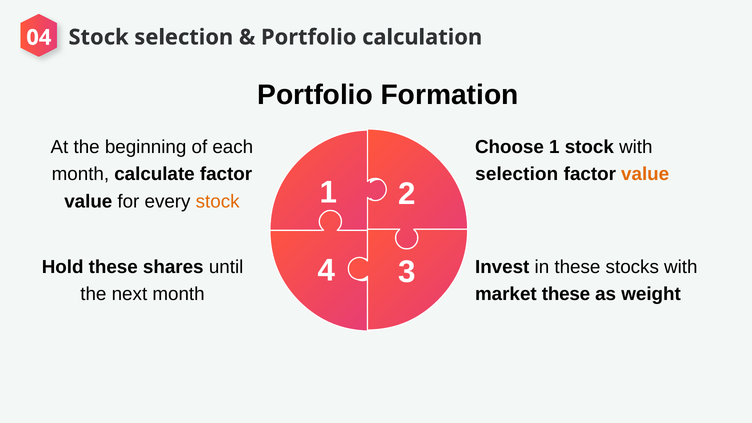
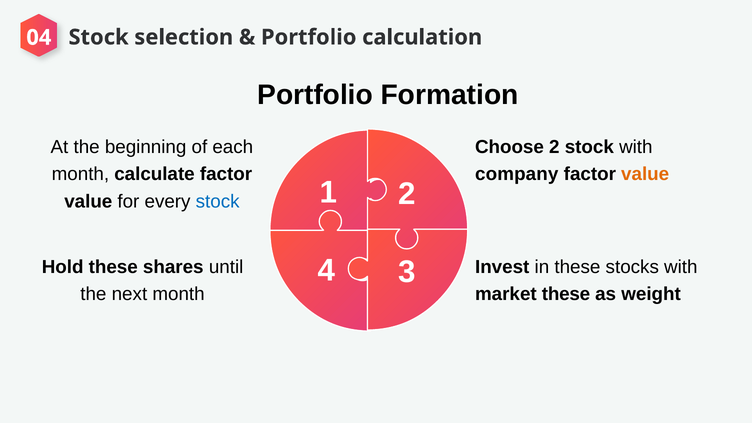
Choose 1: 1 -> 2
selection at (517, 174): selection -> company
stock at (218, 201) colour: orange -> blue
